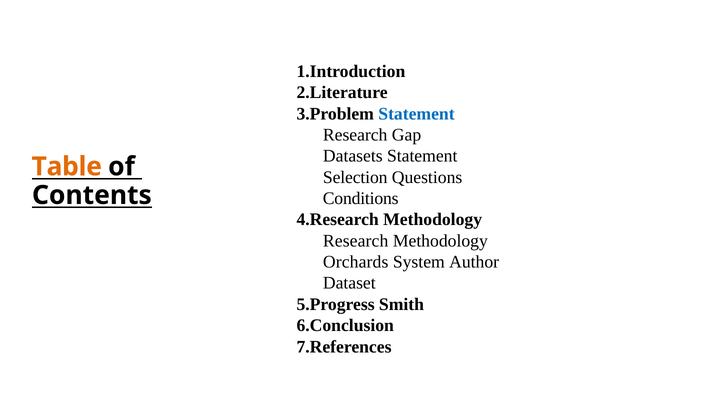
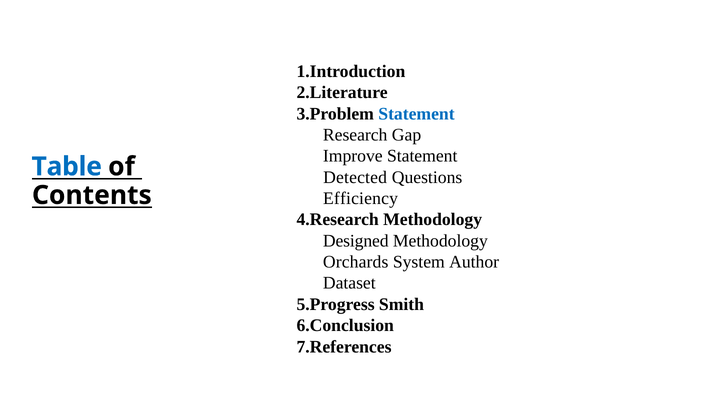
Datasets: Datasets -> Improve
Table colour: orange -> blue
Selection: Selection -> Detected
Conditions: Conditions -> Efficiency
Research at (356, 241): Research -> Designed
